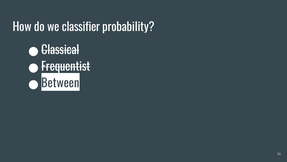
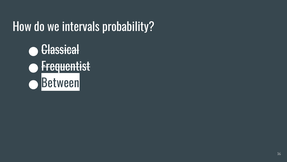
classifier: classifier -> intervals
